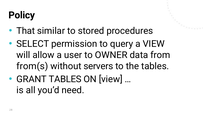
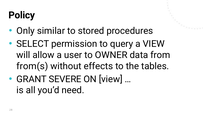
That: That -> Only
servers: servers -> effects
GRANT TABLES: TABLES -> SEVERE
